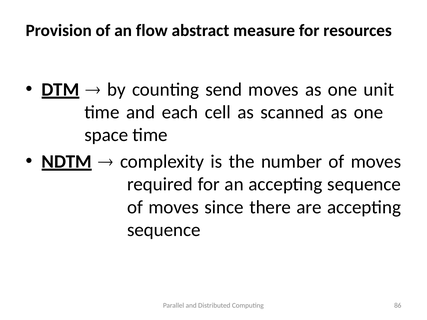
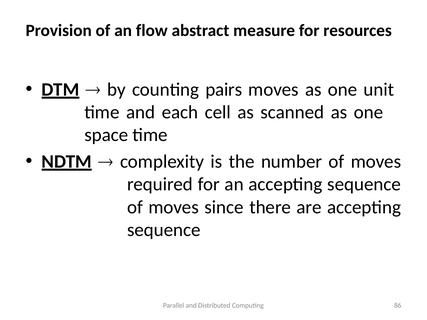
send: send -> pairs
